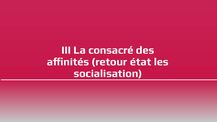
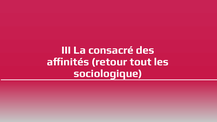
état: état -> tout
socialisation: socialisation -> sociologique
